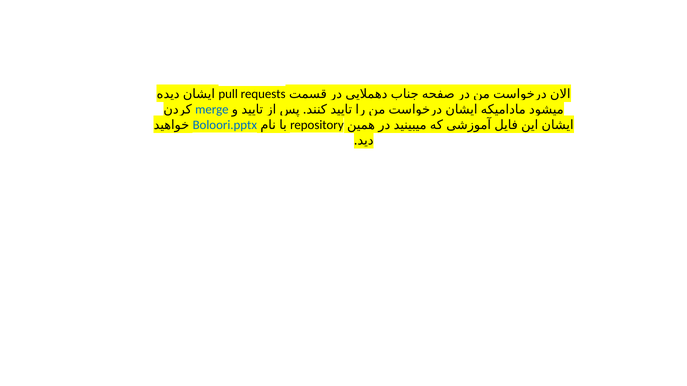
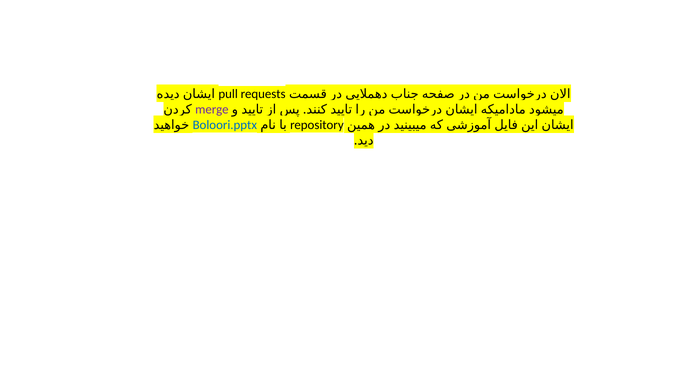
merge colour: blue -> purple
